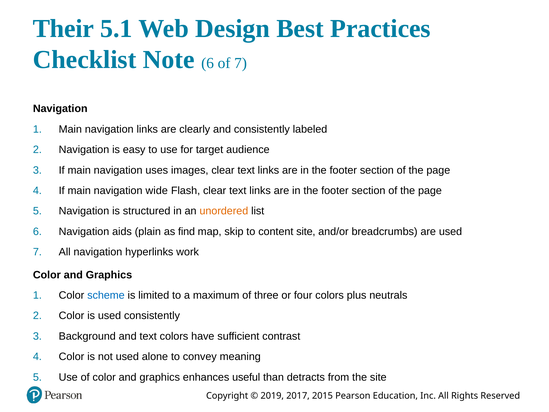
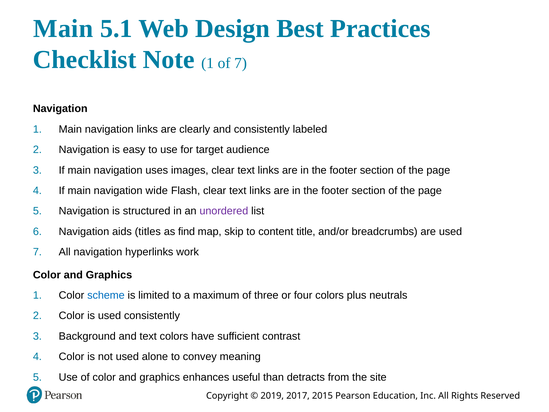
Their at (63, 28): Their -> Main
Note 6: 6 -> 1
unordered colour: orange -> purple
plain: plain -> titles
content site: site -> title
